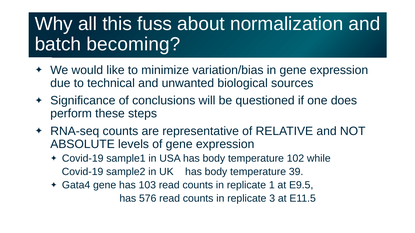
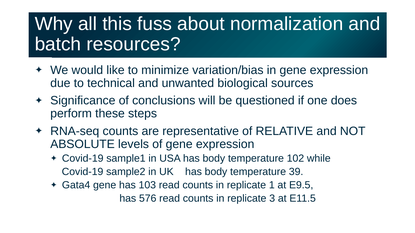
becoming: becoming -> resources
